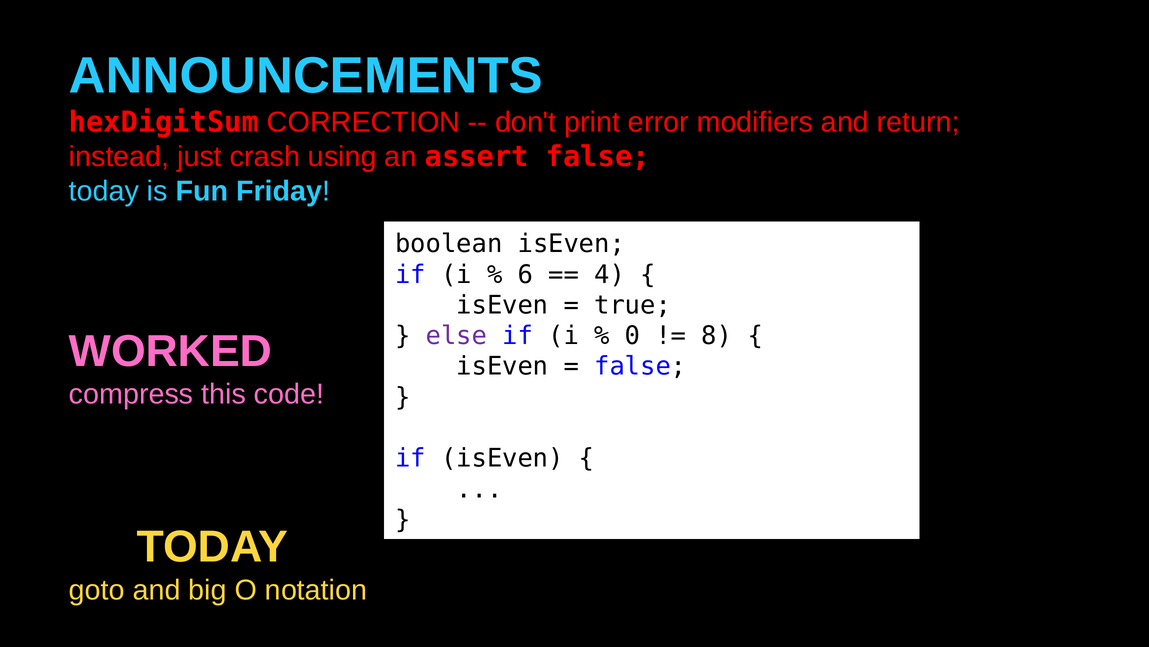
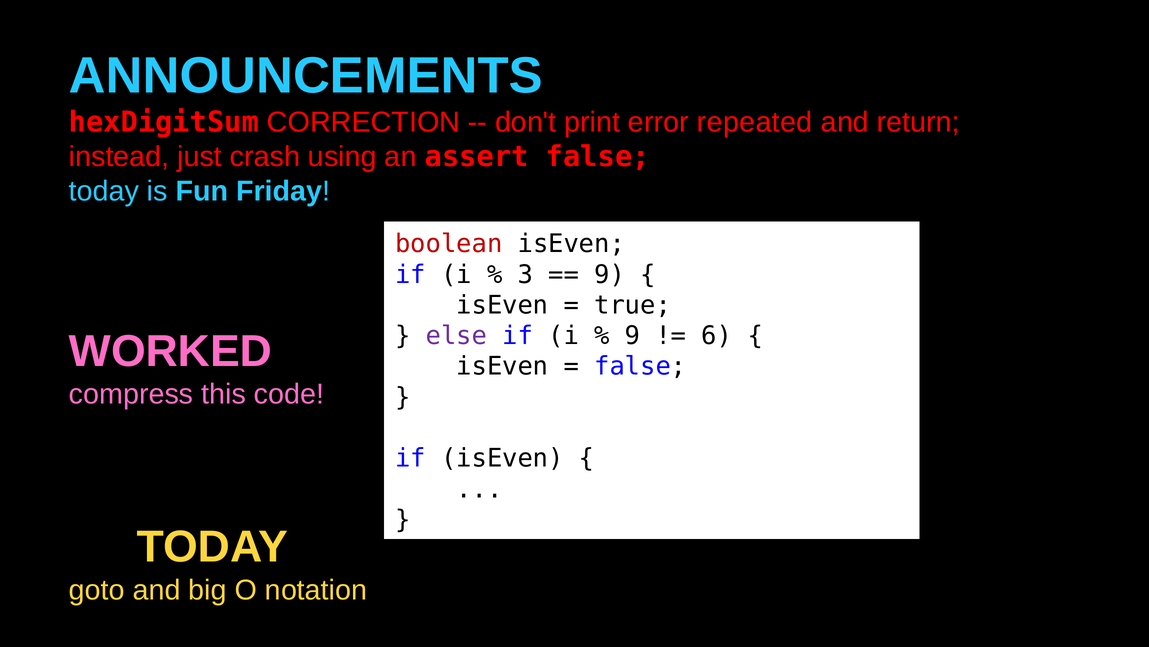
modifiers: modifiers -> repeated
boolean colour: black -> red
6: 6 -> 3
4 at (610, 274): 4 -> 9
0 at (633, 336): 0 -> 9
8: 8 -> 6
